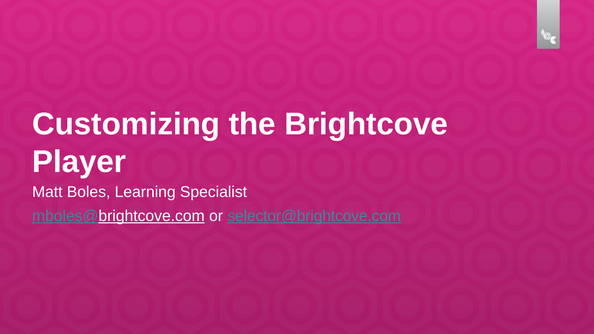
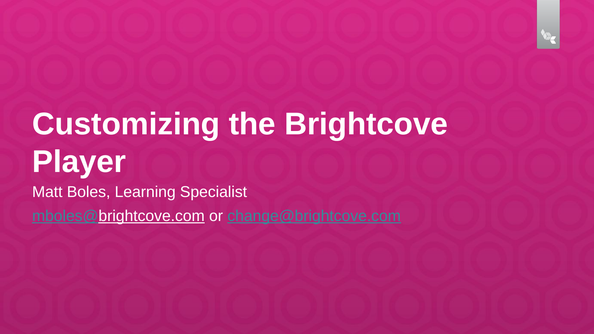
selector@brightcove.com: selector@brightcove.com -> change@brightcove.com
